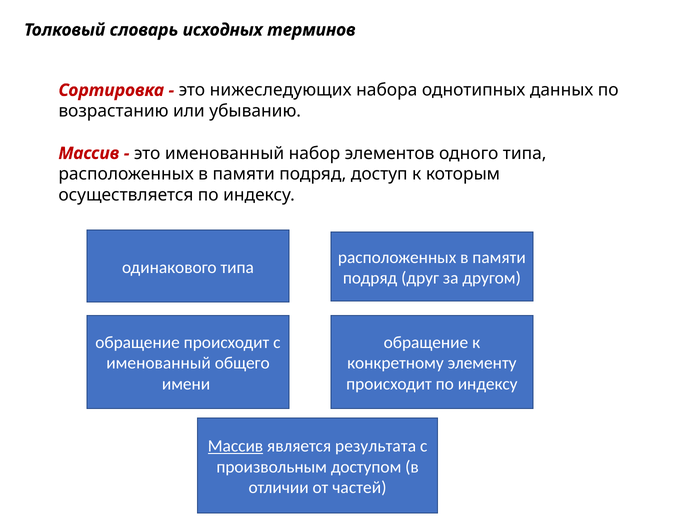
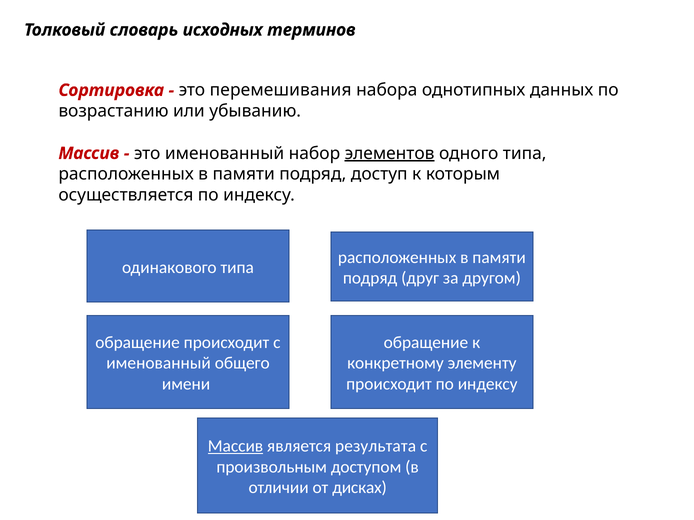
нижеследующих: нижеследующих -> перемешивания
элементов underline: none -> present
частей: частей -> дисках
